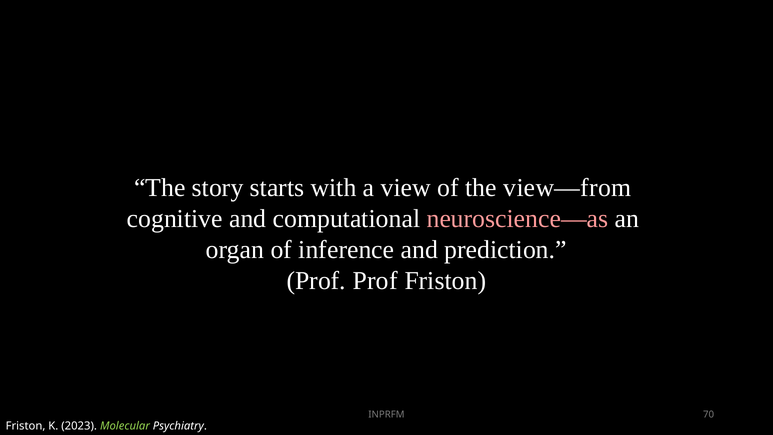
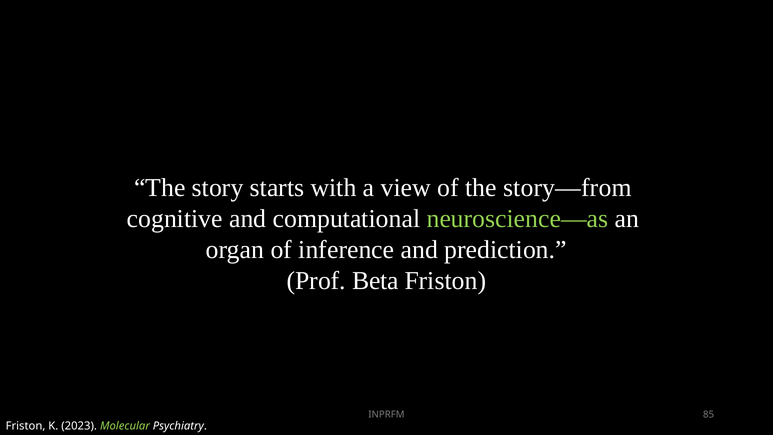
view—from: view—from -> story—from
neuroscience—as colour: pink -> light green
Prof Prof: Prof -> Beta
70: 70 -> 85
